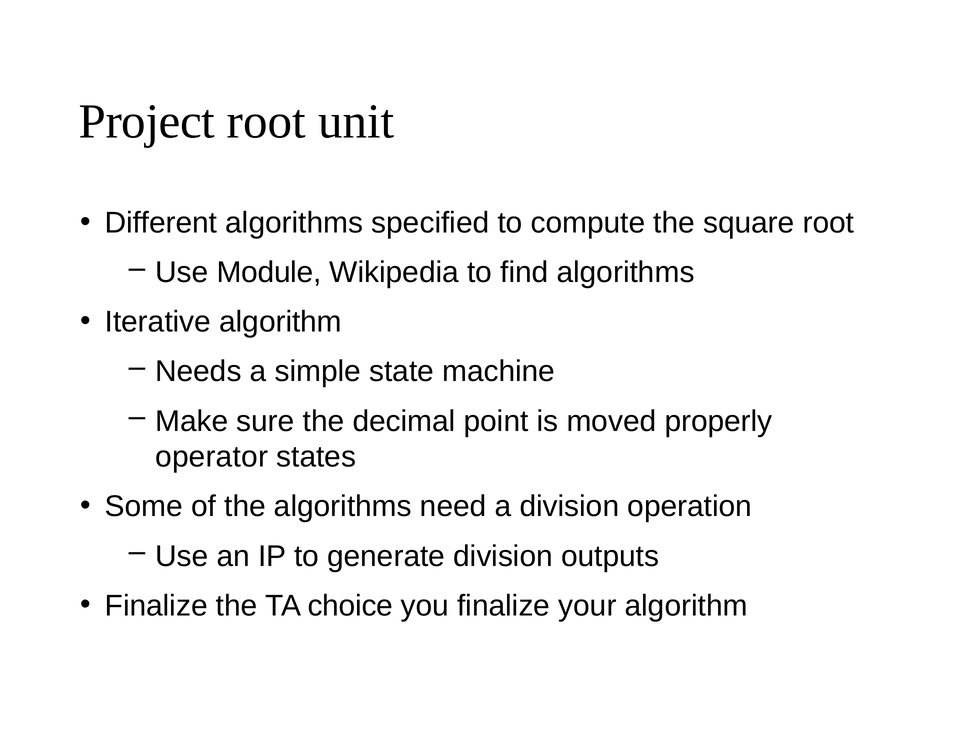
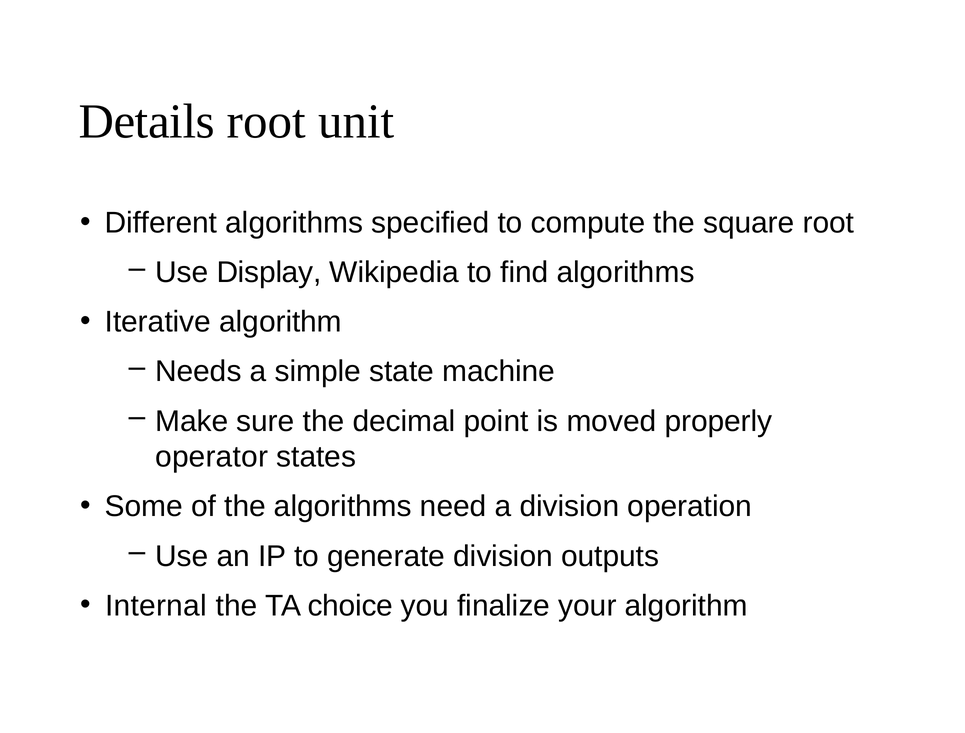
Project: Project -> Details
Module: Module -> Display
Finalize at (156, 606): Finalize -> Internal
